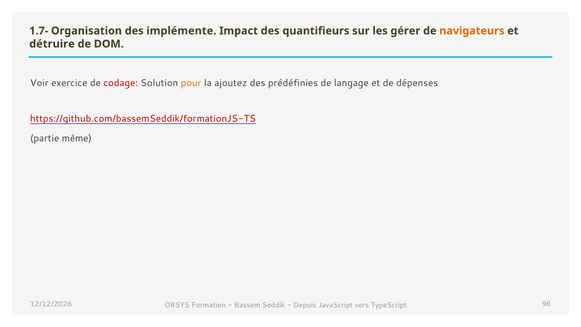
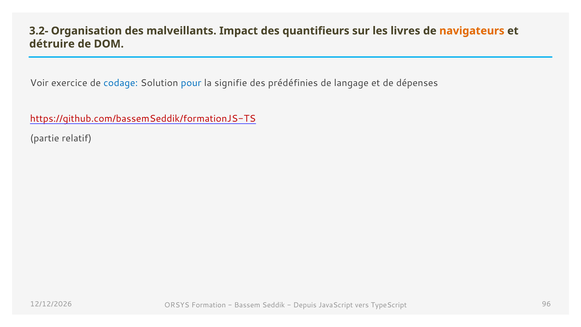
1.7-: 1.7- -> 3.2-
implémente: implémente -> malveillants
gérer: gérer -> livres
codage colour: red -> blue
pour colour: orange -> blue
ajoutez: ajoutez -> signifie
même: même -> relatif
